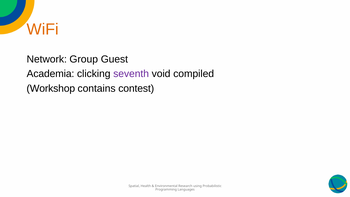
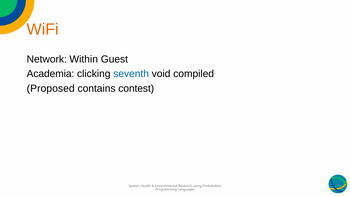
Group: Group -> Within
seventh colour: purple -> blue
Workshop: Workshop -> Proposed
